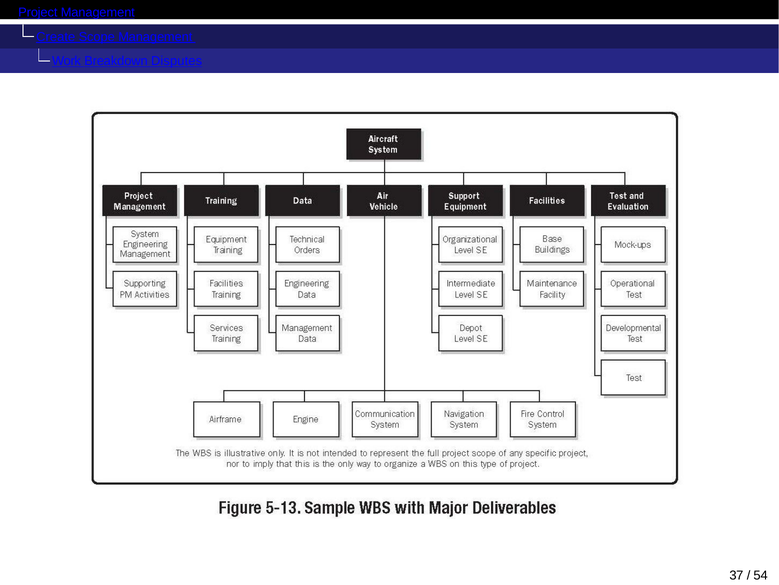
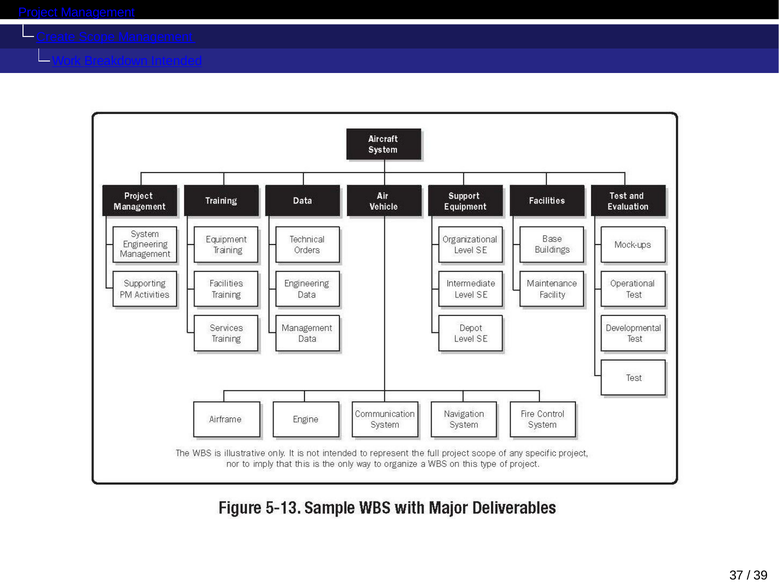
Disputes: Disputes -> Intended
54: 54 -> 39
